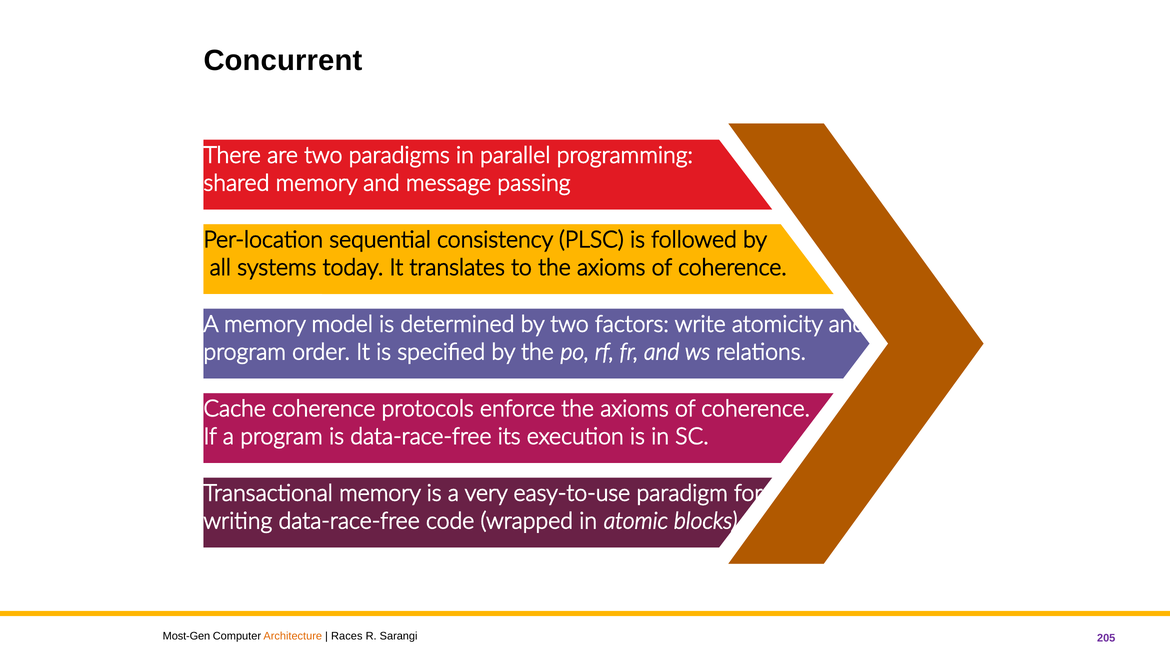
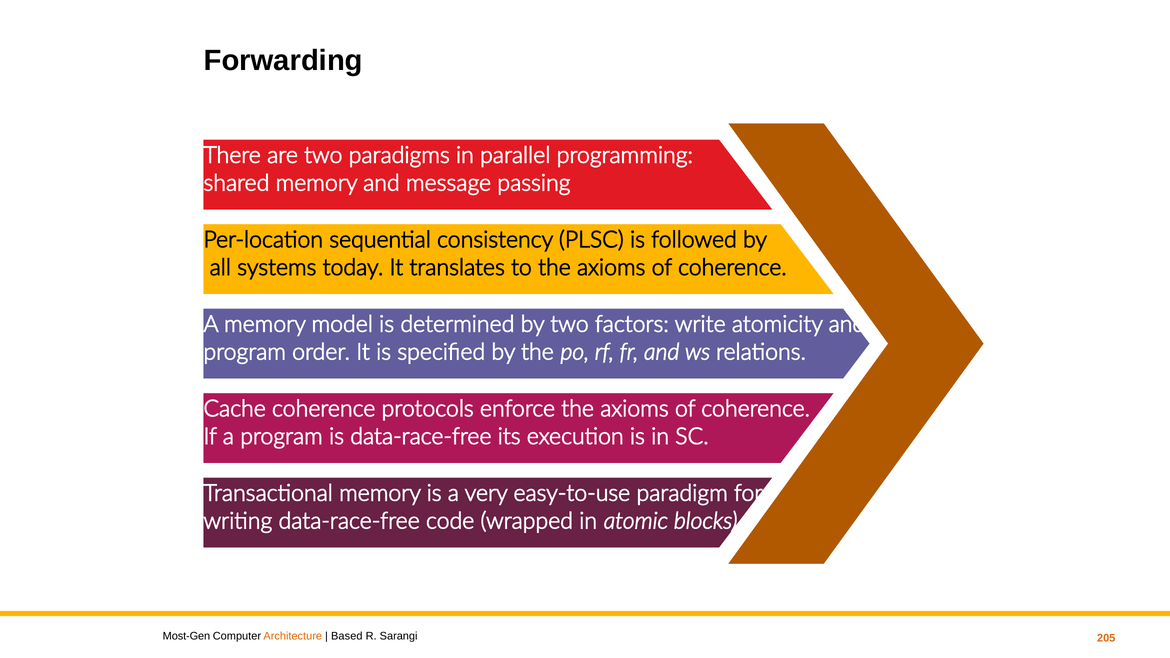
Concurrent: Concurrent -> Forwarding
Races: Races -> Based
205 colour: purple -> orange
